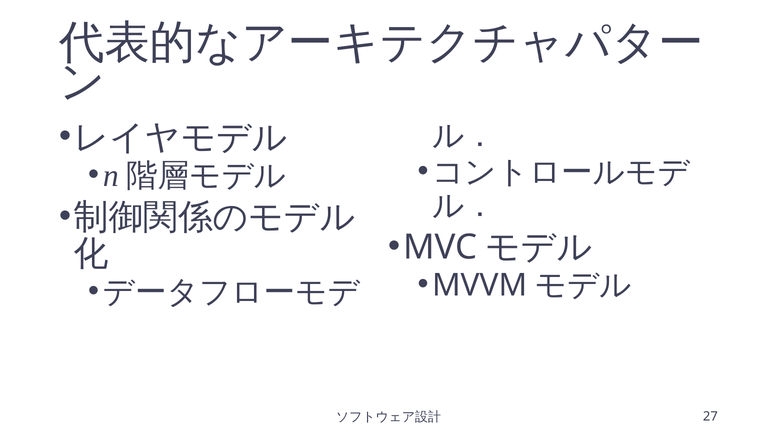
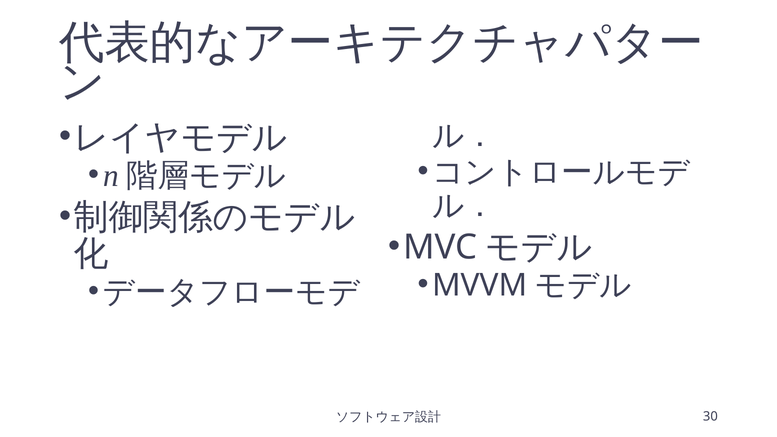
27: 27 -> 30
